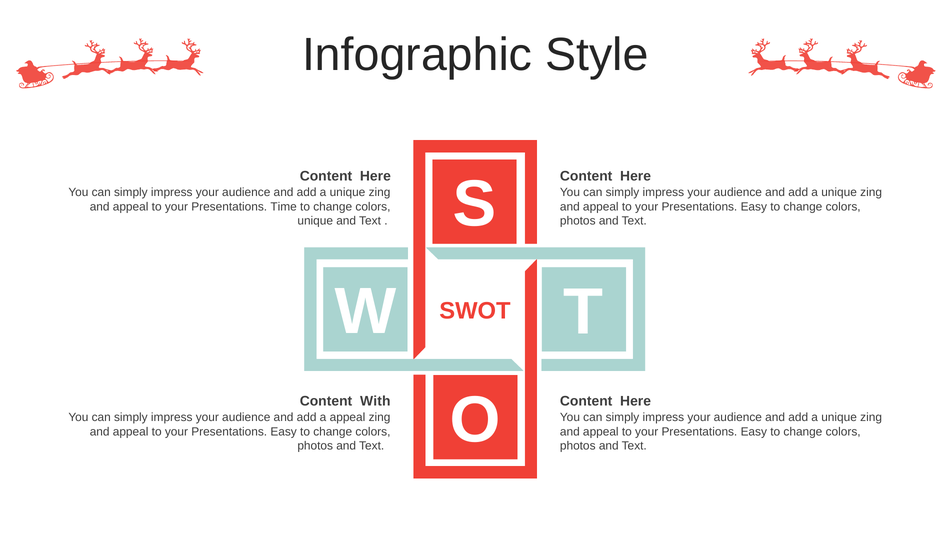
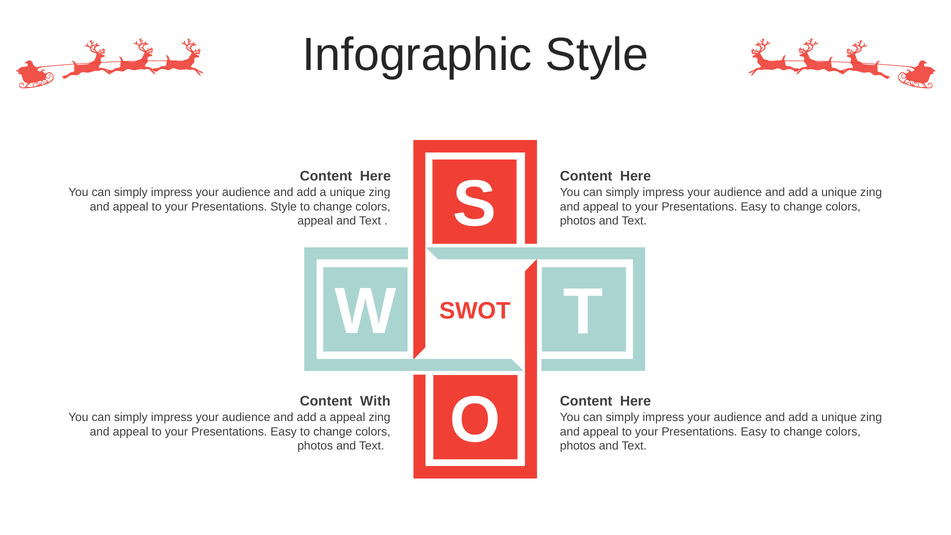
Presentations Time: Time -> Style
unique at (315, 221): unique -> appeal
